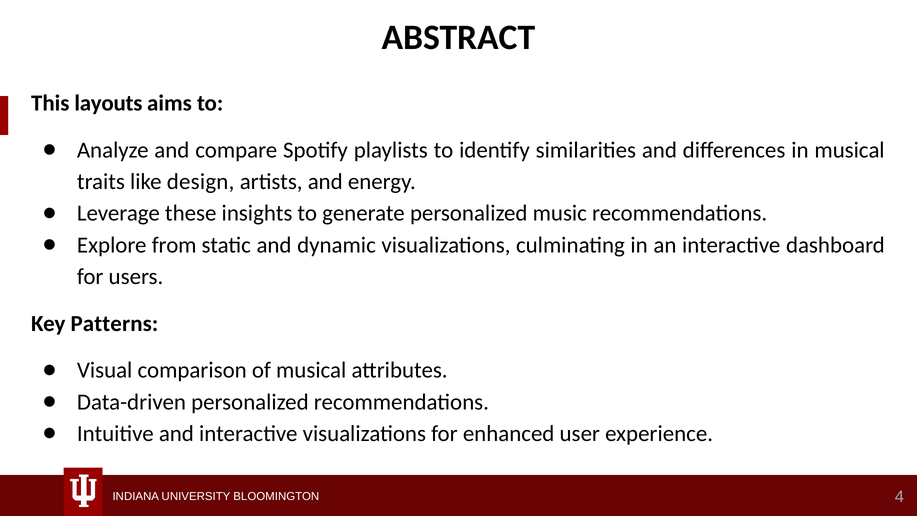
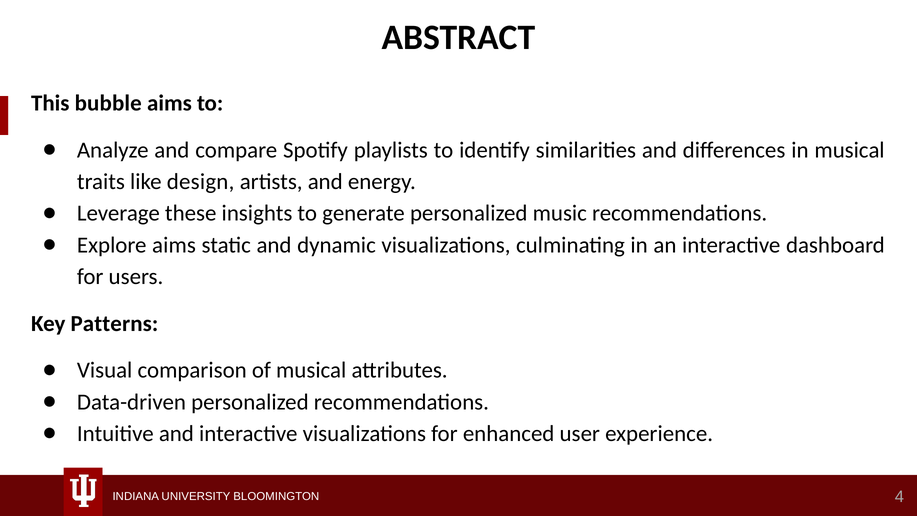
layouts: layouts -> bubble
Explore from: from -> aims
